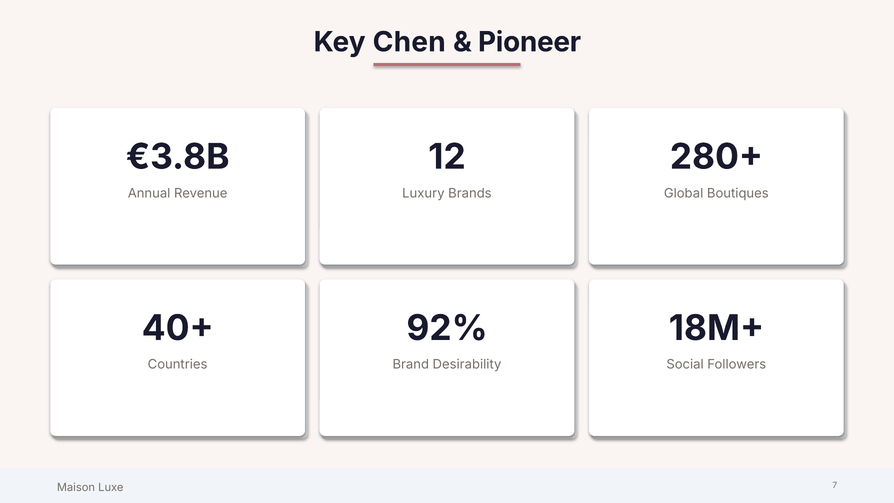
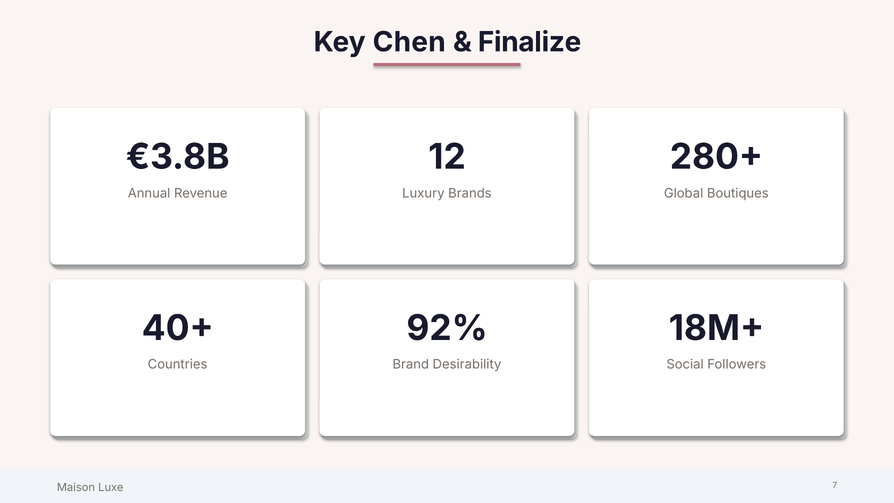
Pioneer: Pioneer -> Finalize
